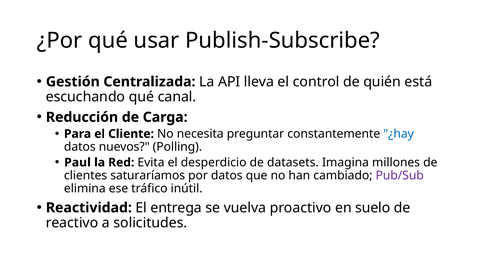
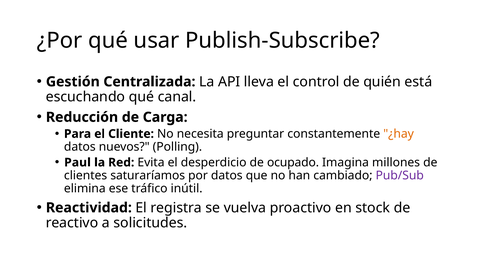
¿hay colour: blue -> orange
datasets: datasets -> ocupado
entrega: entrega -> registra
suelo: suelo -> stock
